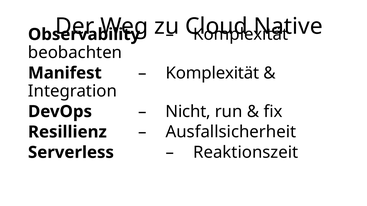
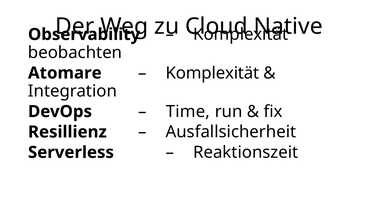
Manifest: Manifest -> Atomare
Nicht: Nicht -> Time
